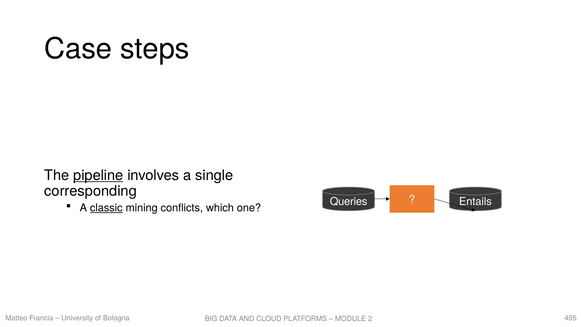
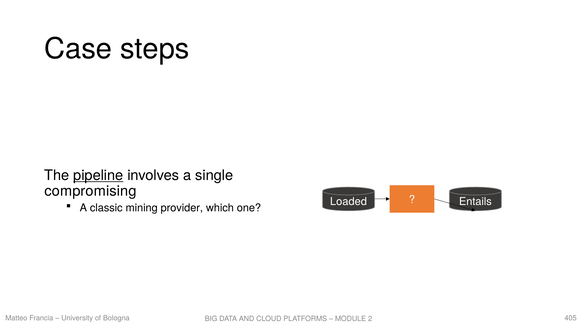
corresponding: corresponding -> compromising
Queries: Queries -> Loaded
classic underline: present -> none
conflicts: conflicts -> provider
